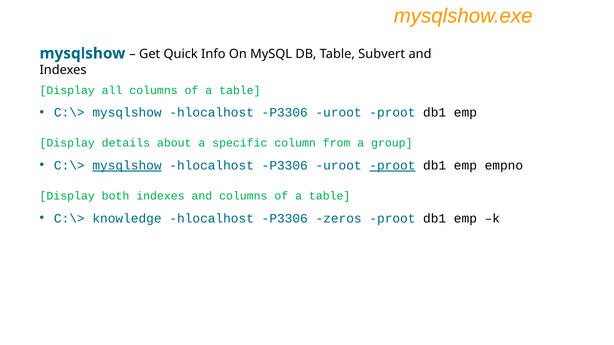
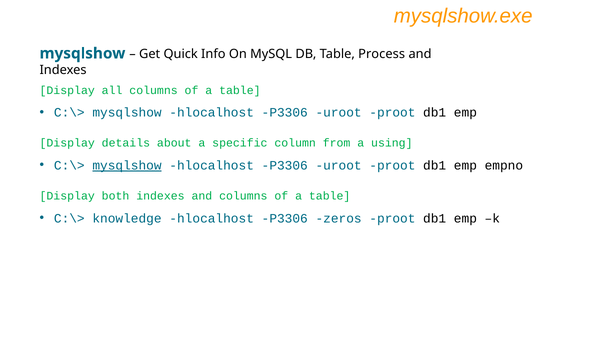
Subvert: Subvert -> Process
group: group -> using
proot at (392, 166) underline: present -> none
